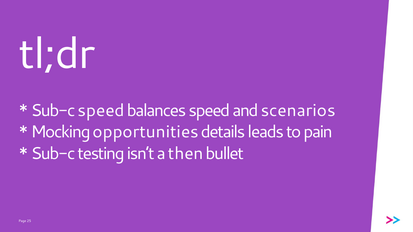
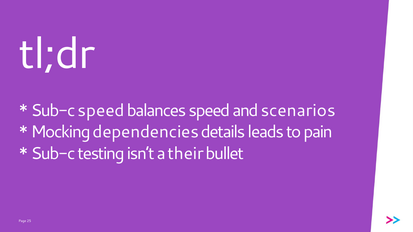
opportunities: opportunities -> dependencies
then: then -> their
